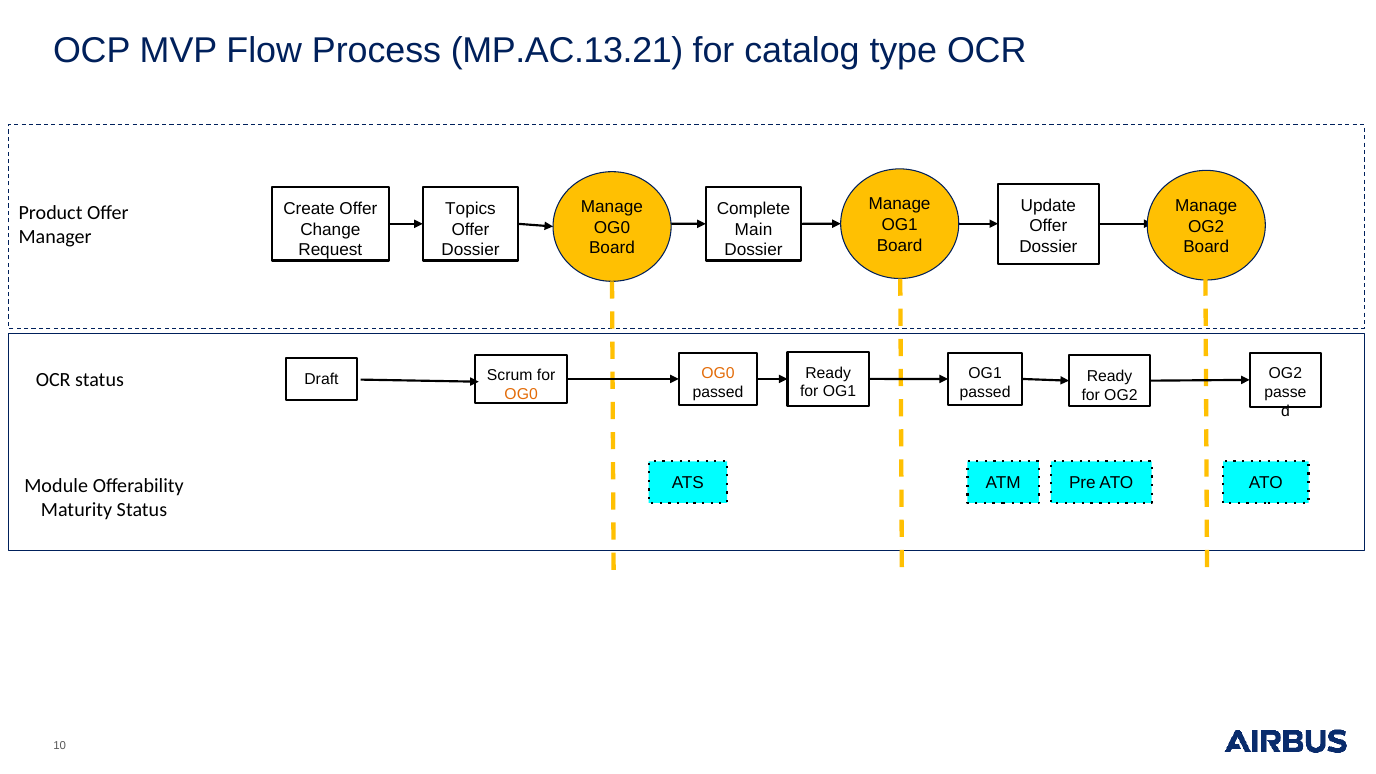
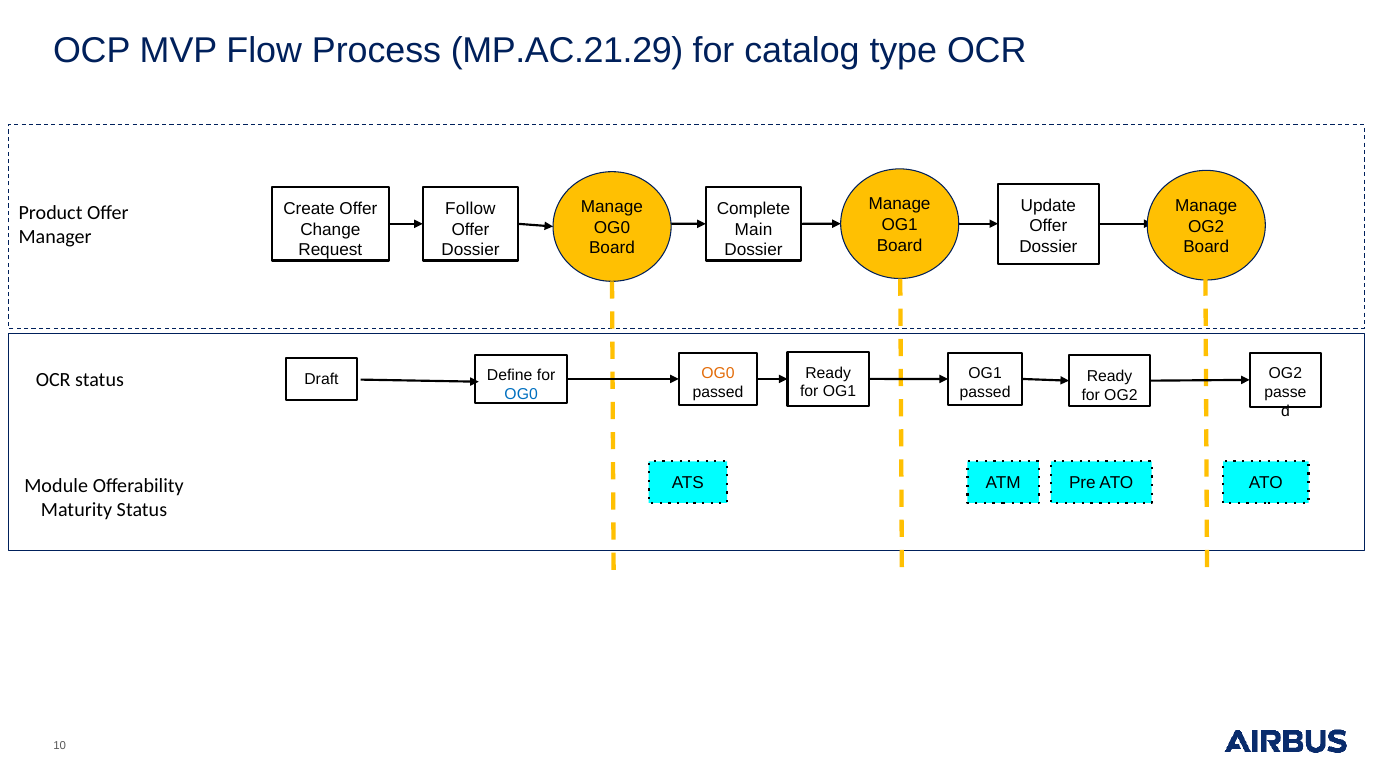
MP.AC.13.21: MP.AC.13.21 -> MP.AC.21.29
Topics: Topics -> Follow
Scrum: Scrum -> Define
OG0 at (521, 394) colour: orange -> blue
